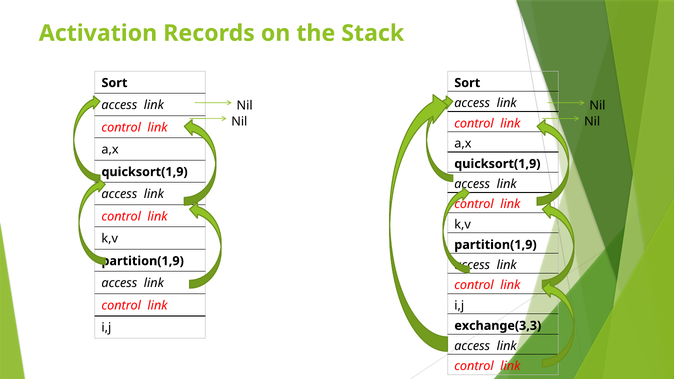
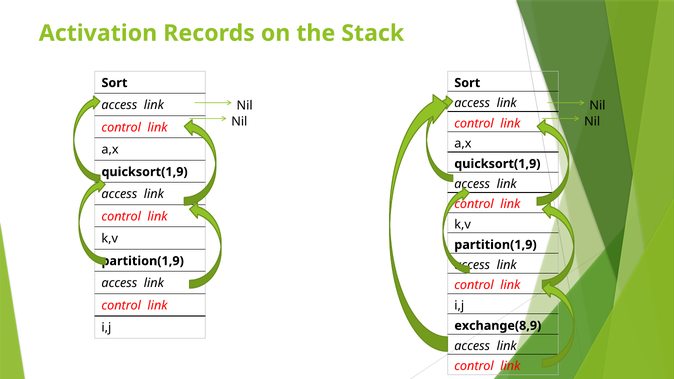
exchange(3,3: exchange(3,3 -> exchange(8,9
